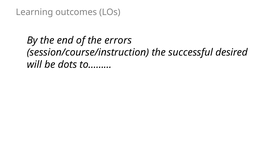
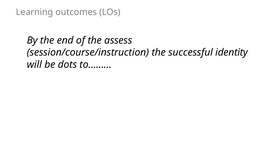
errors: errors -> assess
desired: desired -> identity
